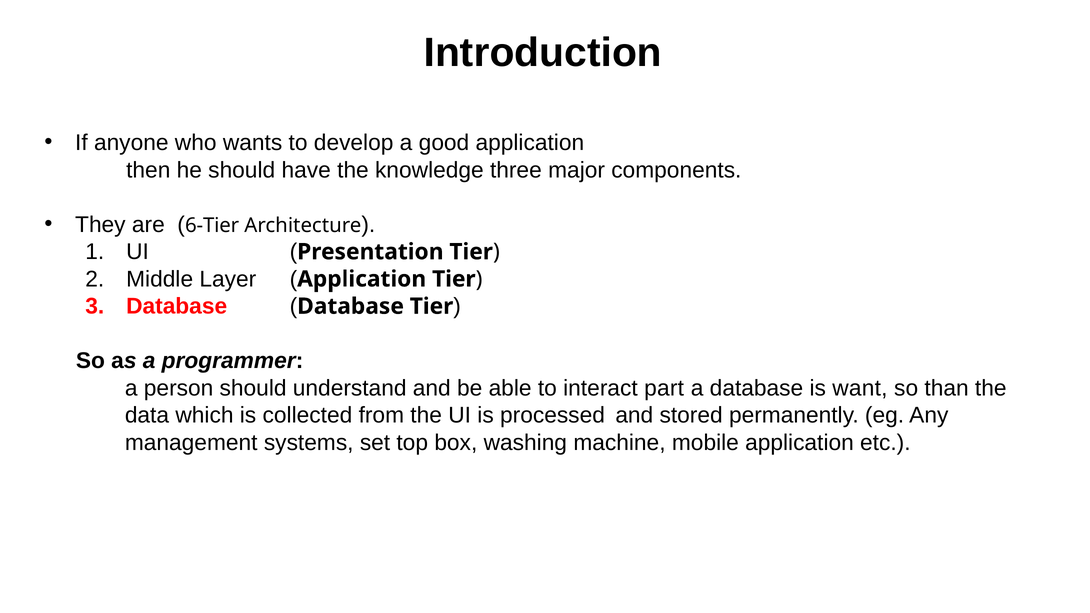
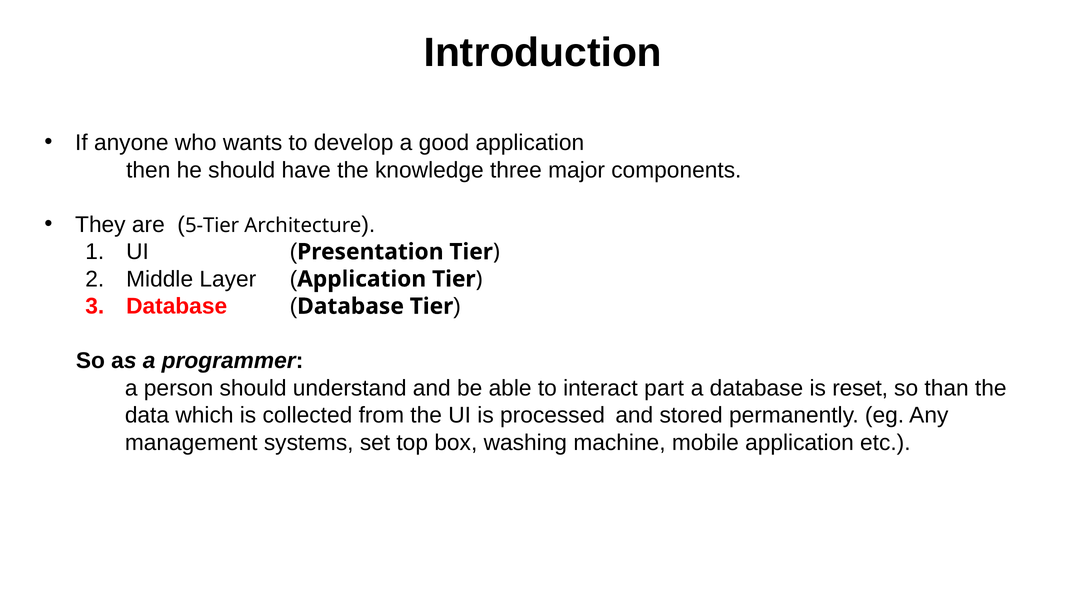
6-Tier: 6-Tier -> 5-Tier
want: want -> reset
